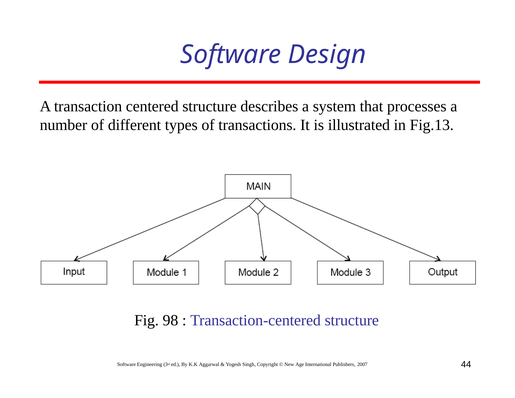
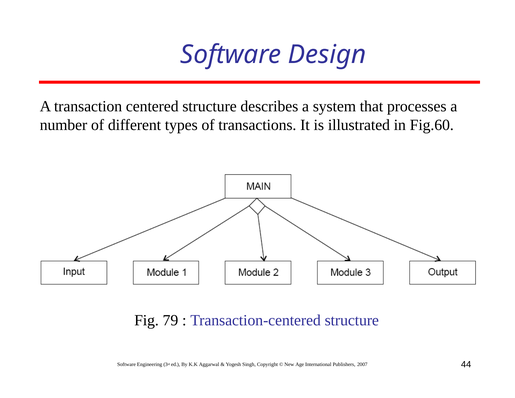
Fig.13: Fig.13 -> Fig.60
98: 98 -> 79
